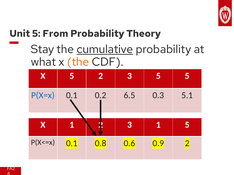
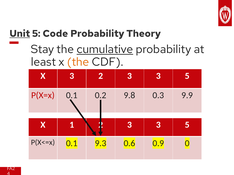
Unit underline: none -> present
From: From -> Code
what: what -> least
X 5: 5 -> 3
5 at (158, 76): 5 -> 3
P(X=x colour: blue -> red
6.5: 6.5 -> 9.8
5.1: 5.1 -> 9.9
1 at (158, 125): 1 -> 3
0.8: 0.8 -> 9.3
0.9 2: 2 -> 0
